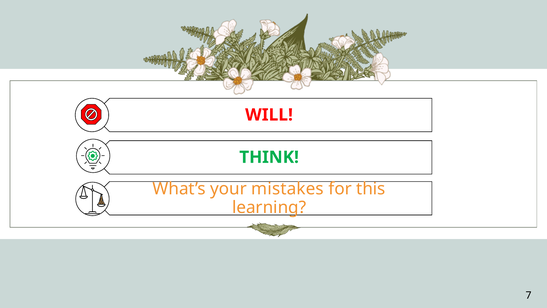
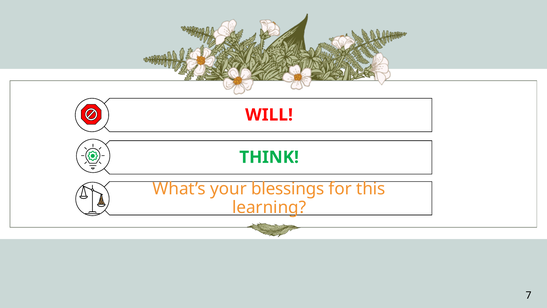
mistakes: mistakes -> blessings
